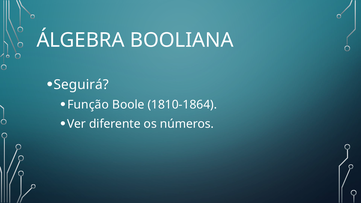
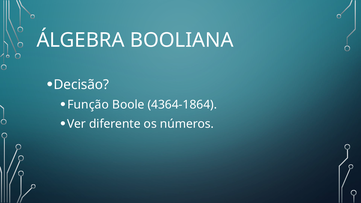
Seguirá: Seguirá -> Decisão
1810-1864: 1810-1864 -> 4364-1864
